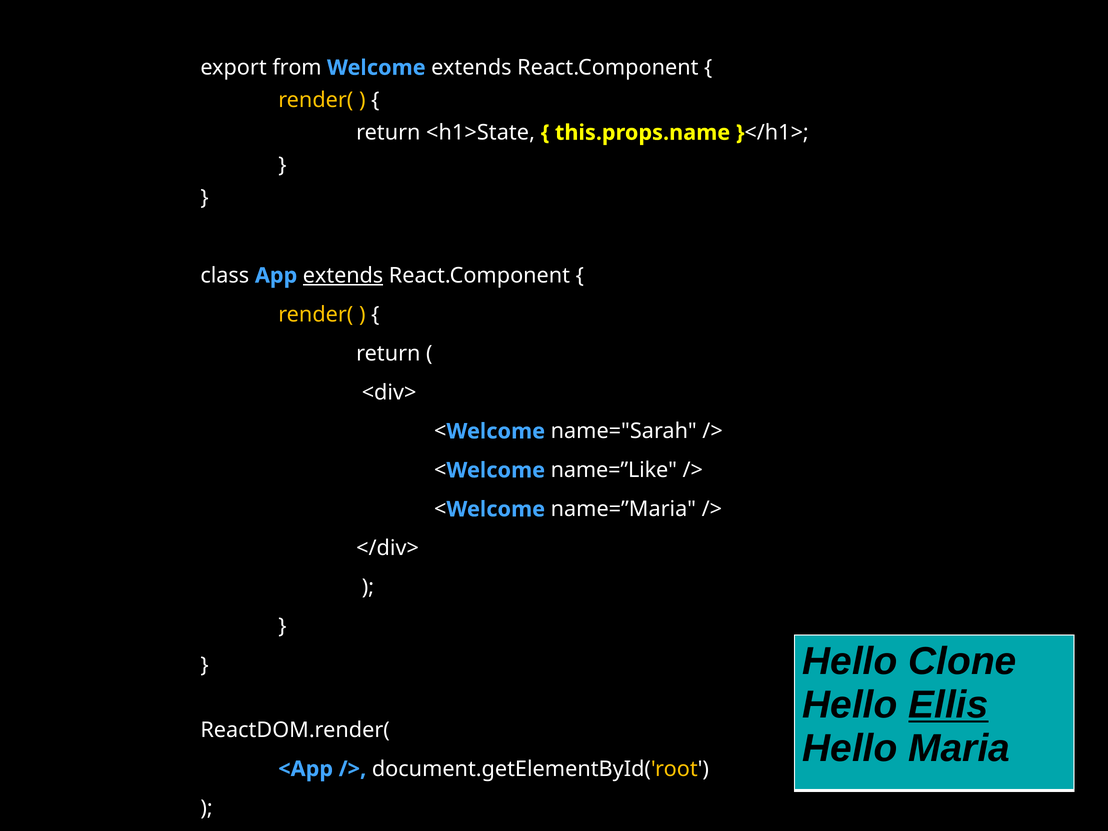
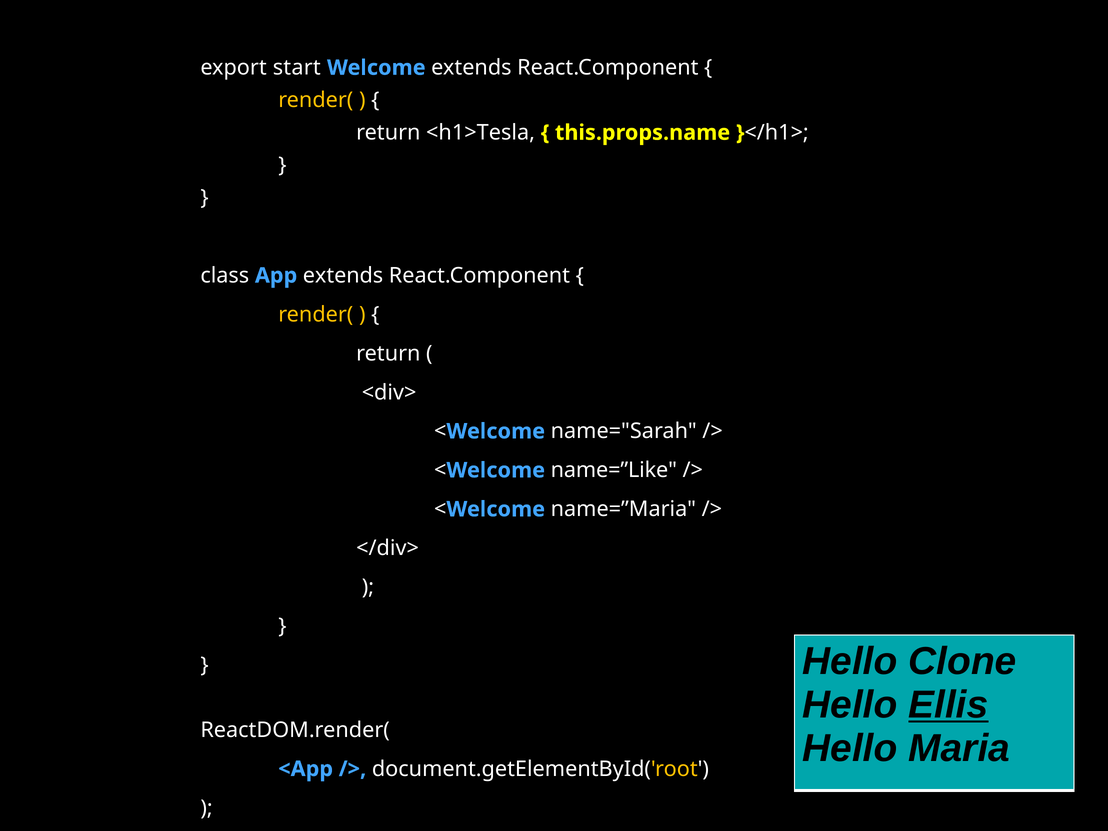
from: from -> start
<h1>State: <h1>State -> <h1>Tesla
extends at (343, 276) underline: present -> none
